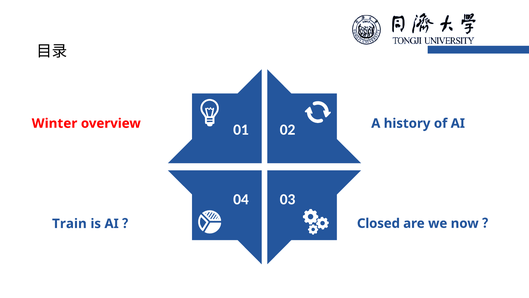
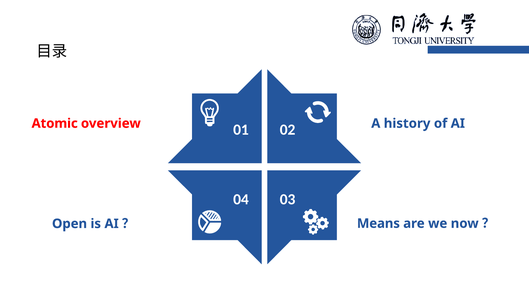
Winter: Winter -> Atomic
Closed: Closed -> Means
Train: Train -> Open
